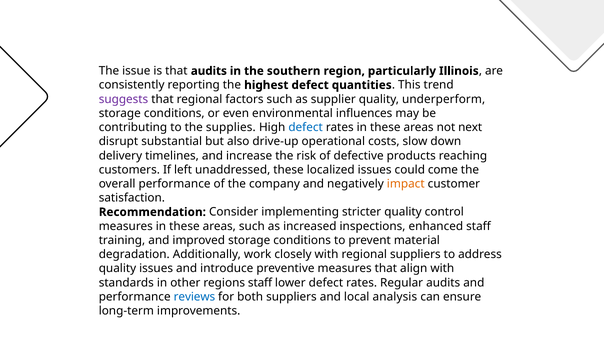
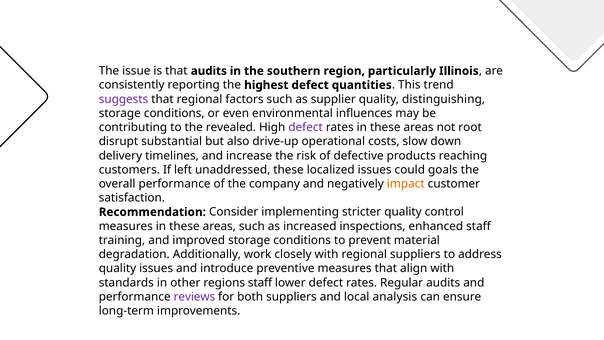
underperform: underperform -> distinguishing
supplies: supplies -> revealed
defect at (306, 127) colour: blue -> purple
next: next -> root
come: come -> goals
reviews colour: blue -> purple
